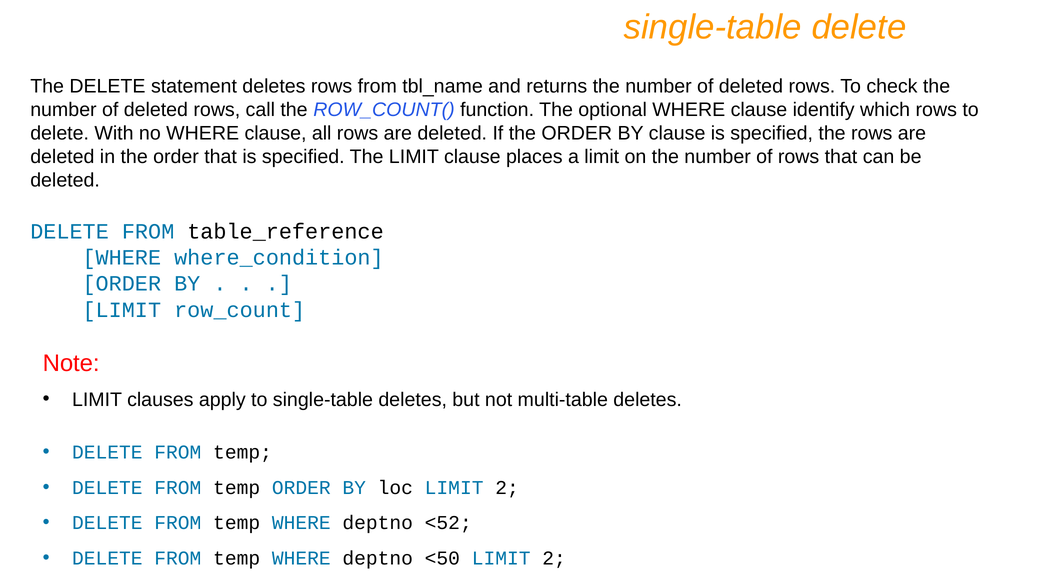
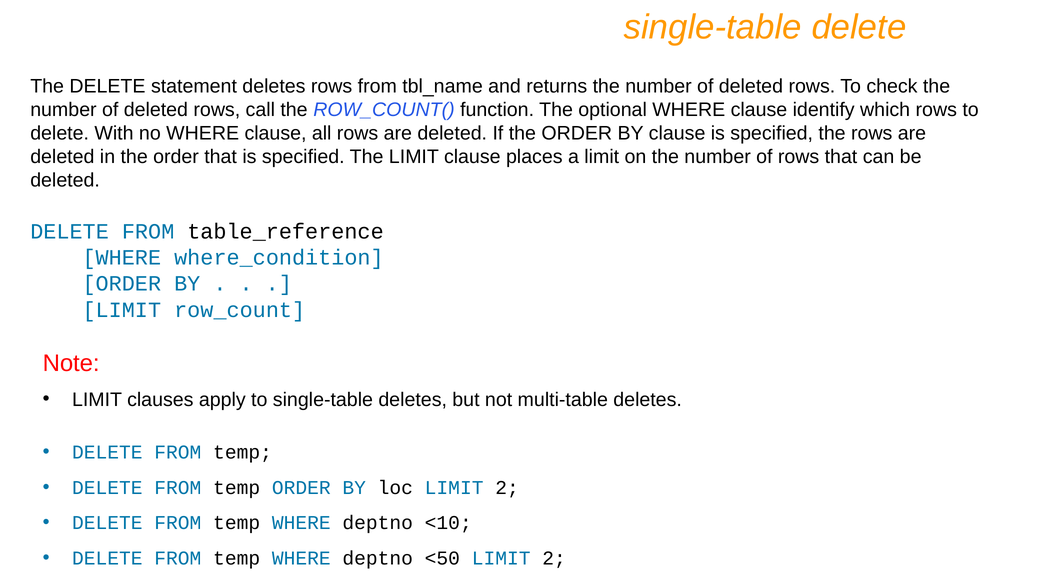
<52: <52 -> <10
